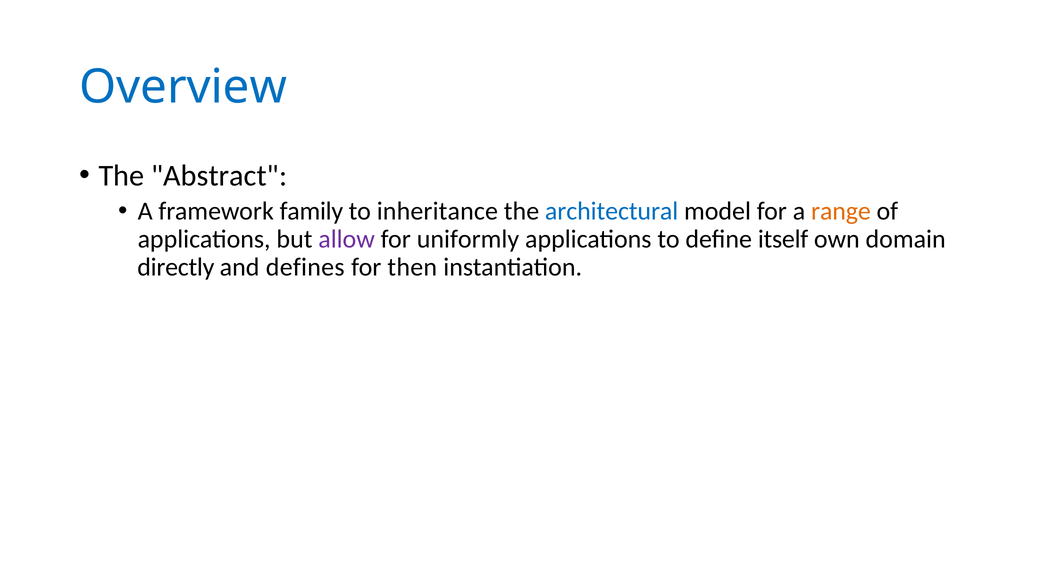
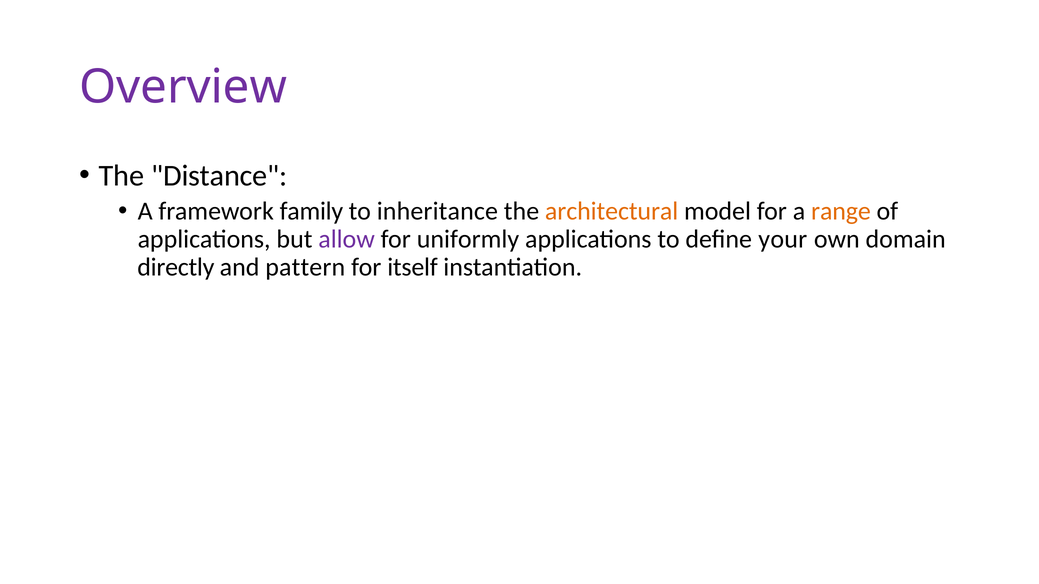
Overview colour: blue -> purple
Abstract: Abstract -> Distance
architectural colour: blue -> orange
itself: itself -> your
defines: defines -> pattern
then: then -> itself
